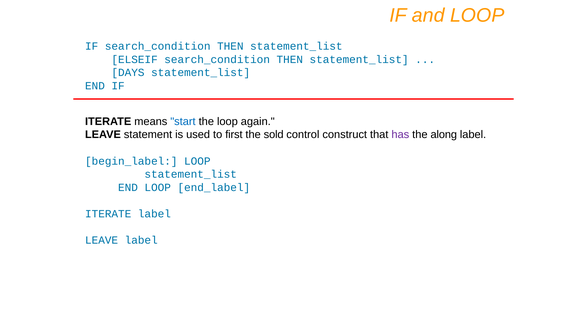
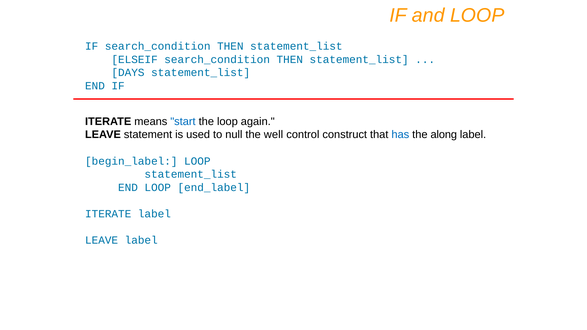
first: first -> null
sold: sold -> well
has colour: purple -> blue
